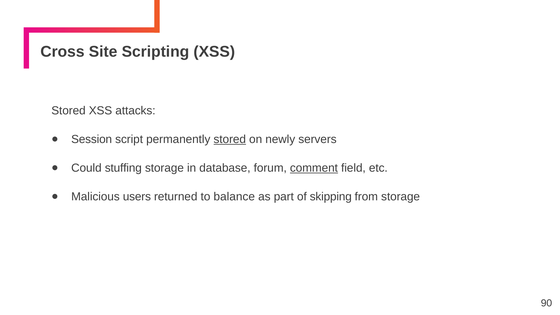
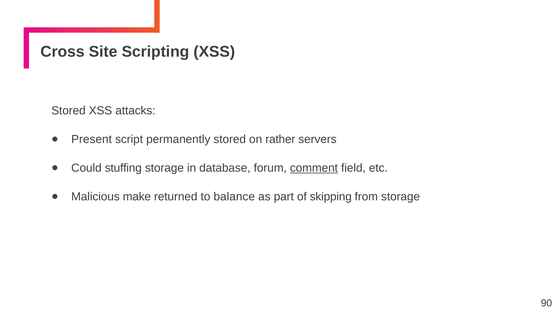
Session: Session -> Present
stored at (230, 139) underline: present -> none
newly: newly -> rather
users: users -> make
